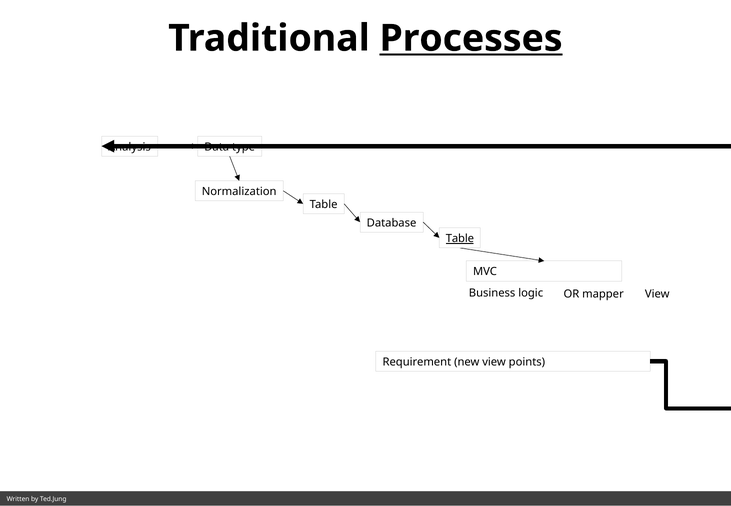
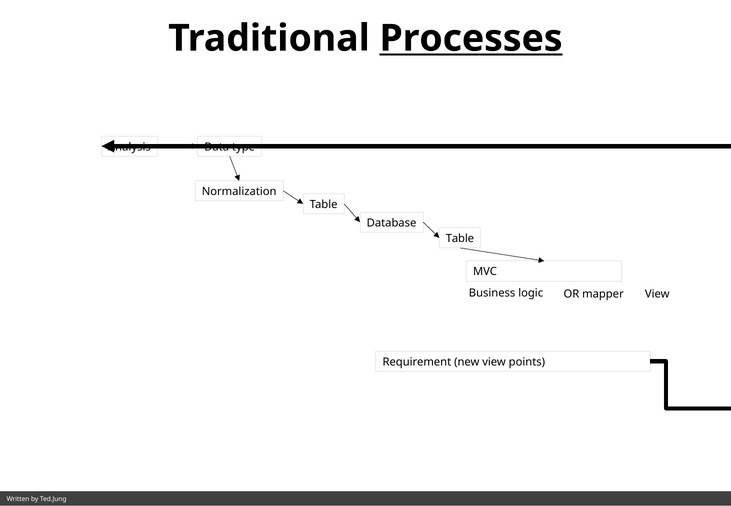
Table at (460, 239) underline: present -> none
